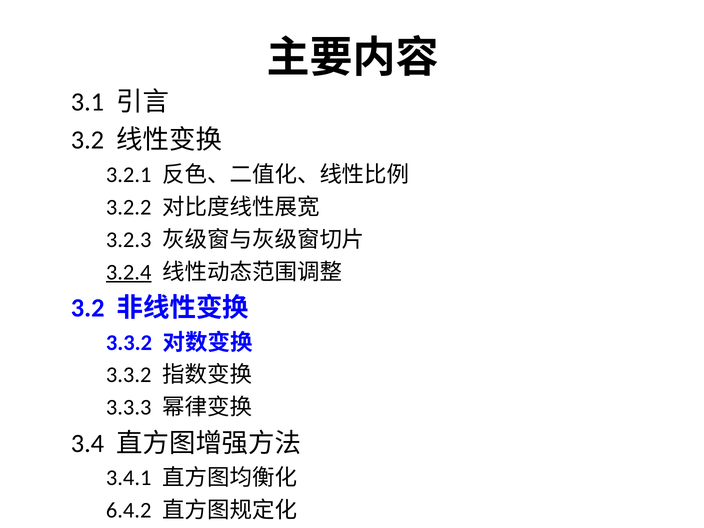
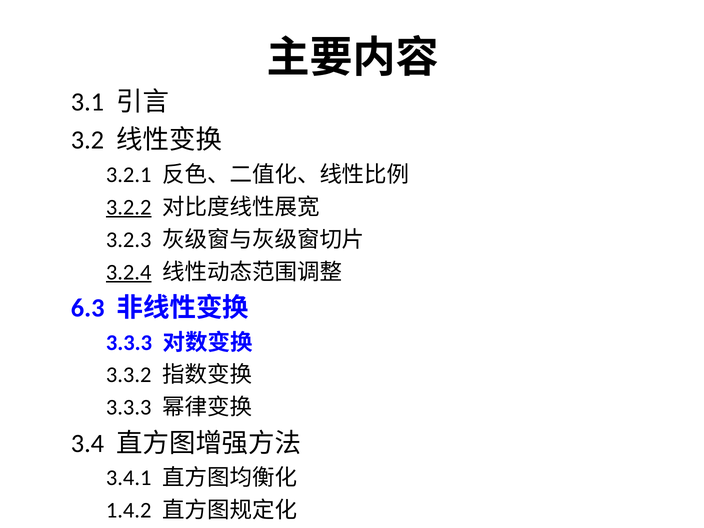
3.2.2 underline: none -> present
3.2 at (88, 308): 3.2 -> 6.3
3.3.2 at (129, 343): 3.3.2 -> 3.3.3
6.4.2: 6.4.2 -> 1.4.2
